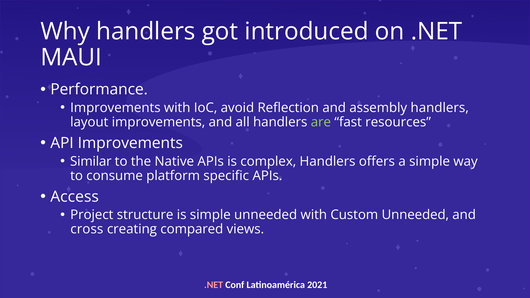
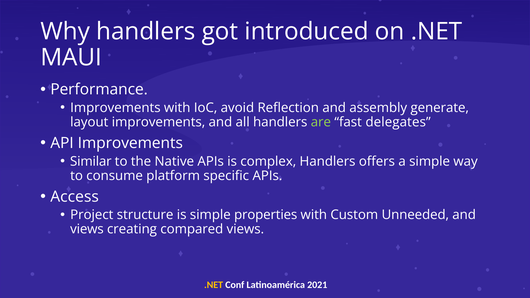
assembly handlers: handlers -> generate
resources: resources -> delegates
simple unneeded: unneeded -> properties
cross at (87, 229): cross -> views
.NET at (214, 285) colour: pink -> yellow
